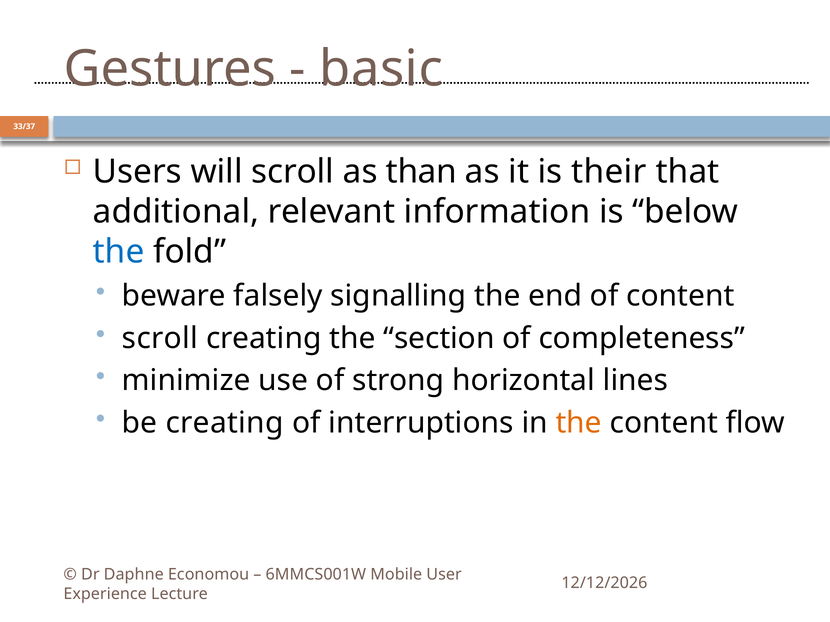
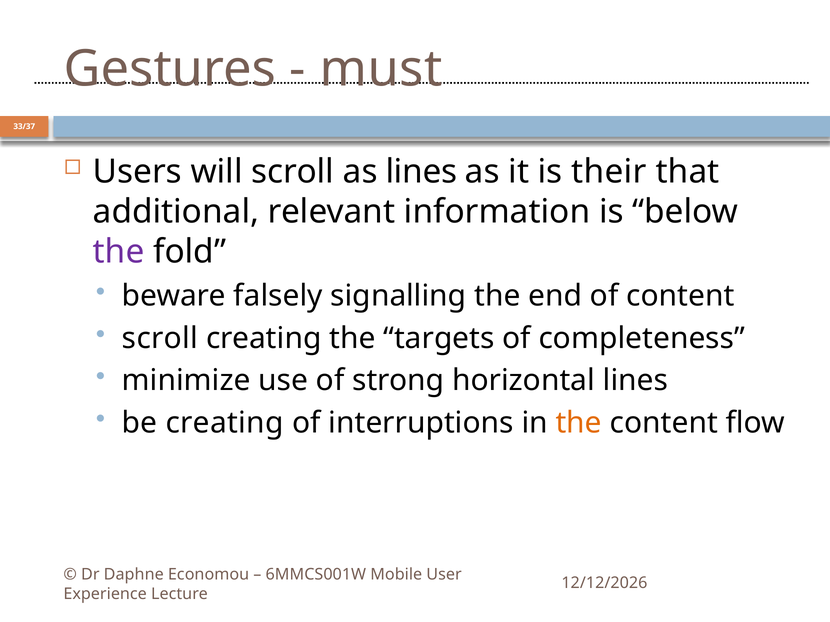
basic: basic -> must
as than: than -> lines
the at (119, 252) colour: blue -> purple
section: section -> targets
